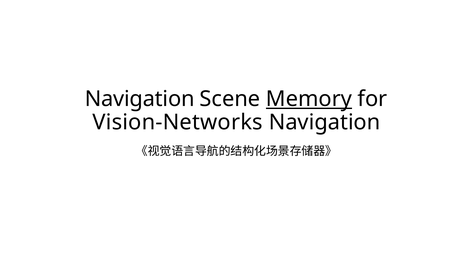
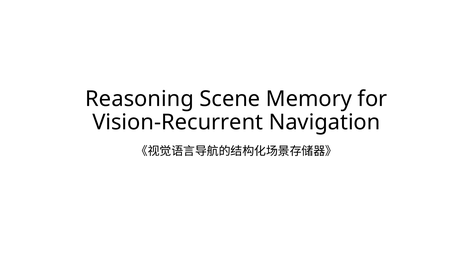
Navigation at (140, 99): Navigation -> Reasoning
Memory underline: present -> none
Vision-Networks: Vision-Networks -> Vision-Recurrent
